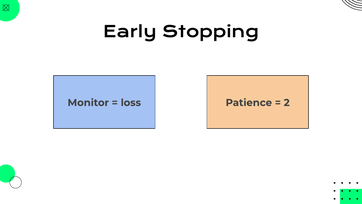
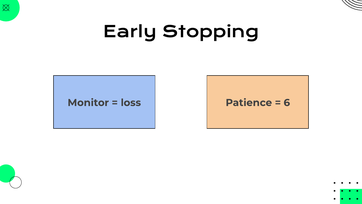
2: 2 -> 6
